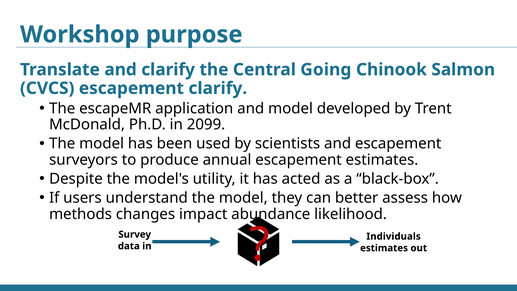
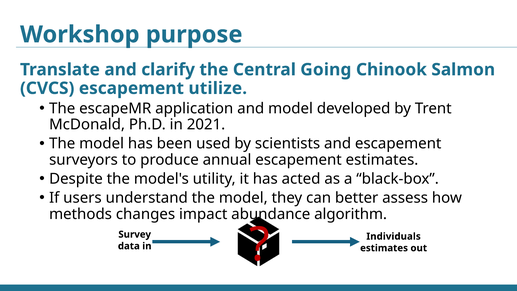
escapement clarify: clarify -> utilize
2099: 2099 -> 2021
likelihood: likelihood -> algorithm
